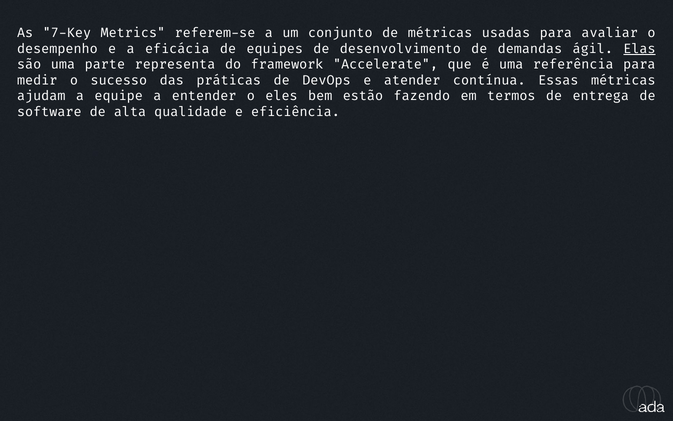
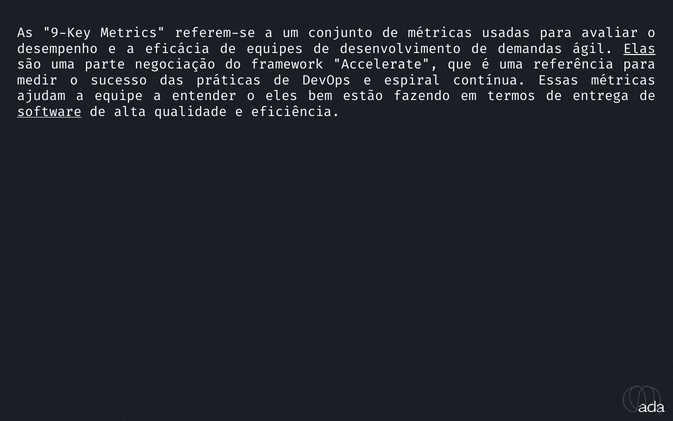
7-Key: 7-Key -> 9-Key
representa: representa -> negociação
atender: atender -> espiral
software underline: none -> present
